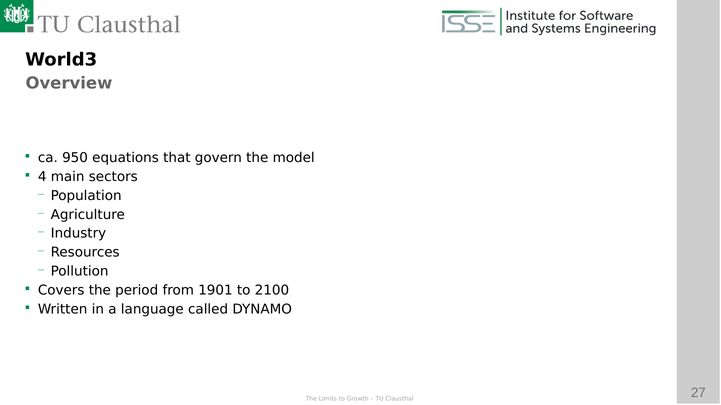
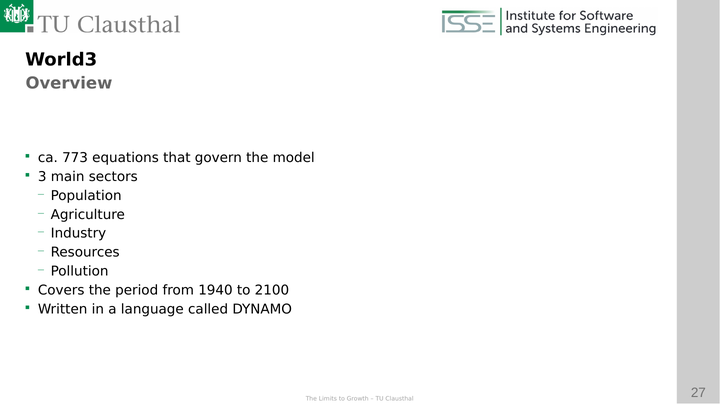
950: 950 -> 773
4: 4 -> 3
1901: 1901 -> 1940
